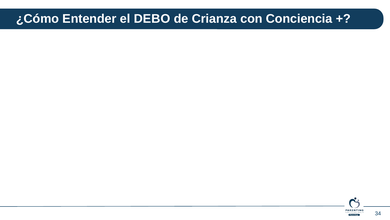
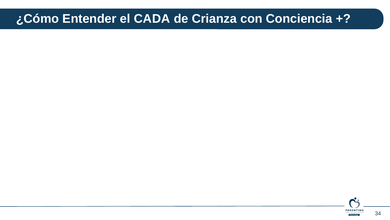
DEBO: DEBO -> CADA
